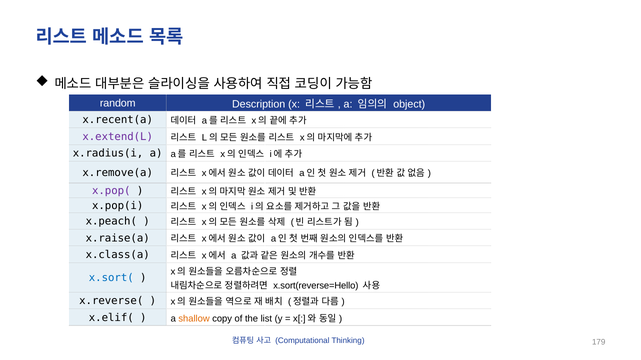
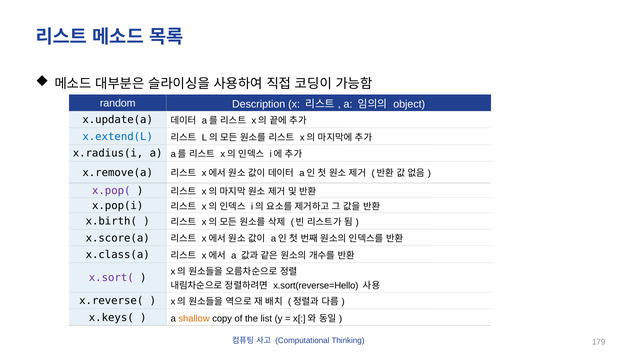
x.recent(a: x.recent(a -> x.update(a
x.extend(L colour: purple -> blue
x.peach(: x.peach( -> x.birth(
x.raise(a: x.raise(a -> x.score(a
x.sort( colour: blue -> purple
x.elif(: x.elif( -> x.keys(
